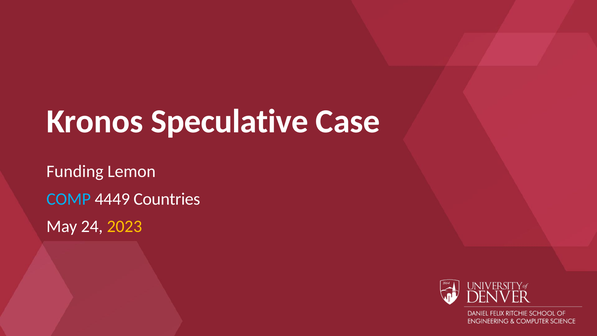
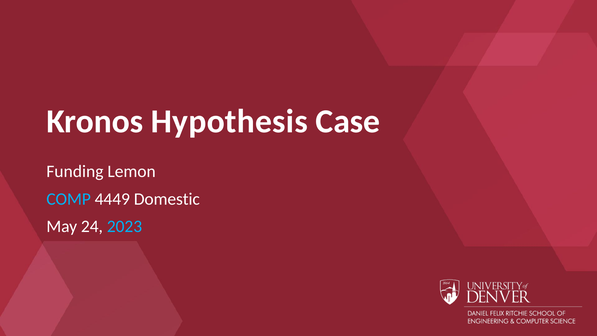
Speculative: Speculative -> Hypothesis
Countries: Countries -> Domestic
2023 colour: yellow -> light blue
